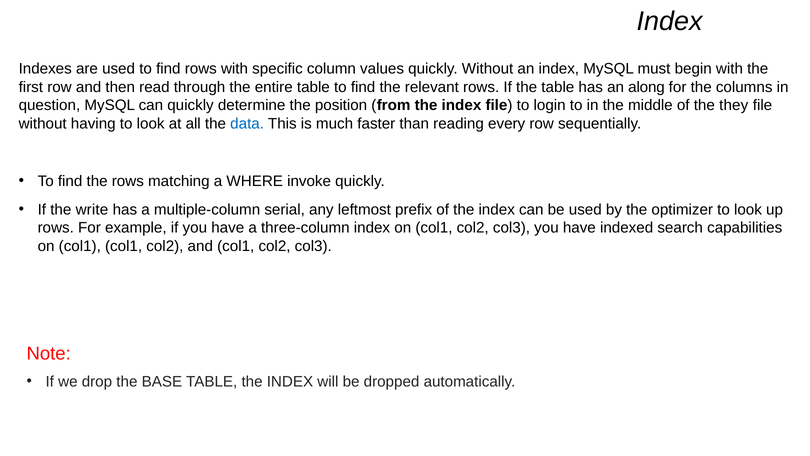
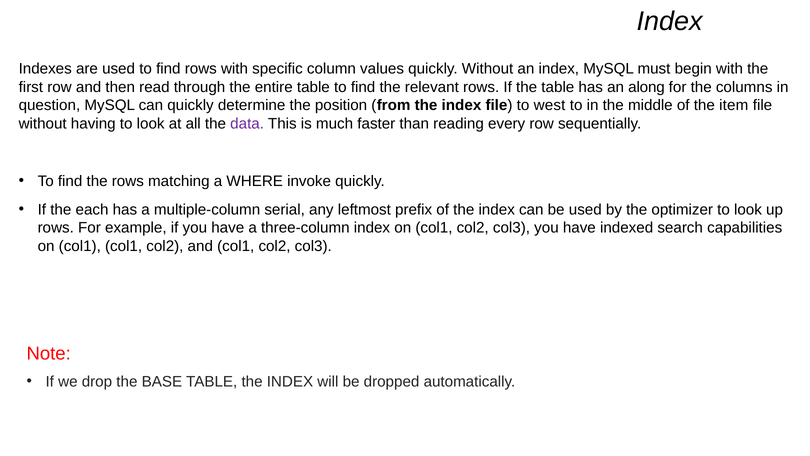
login: login -> west
they: they -> item
data colour: blue -> purple
write: write -> each
